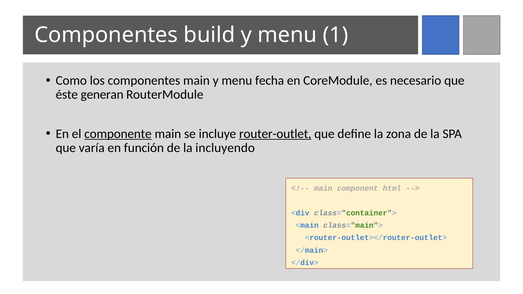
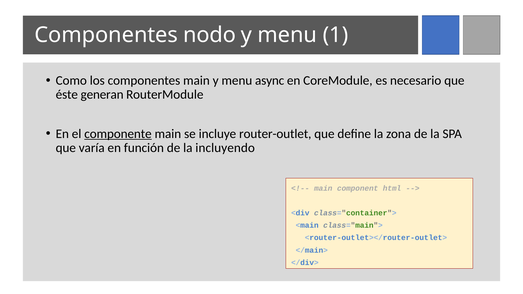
build: build -> nodo
fecha: fecha -> async
router-outlet underline: present -> none
